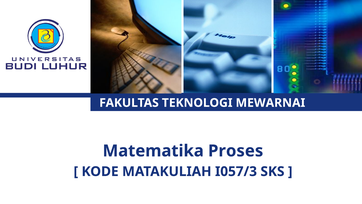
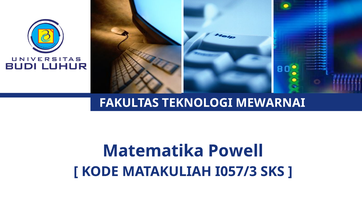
Proses: Proses -> Powell
